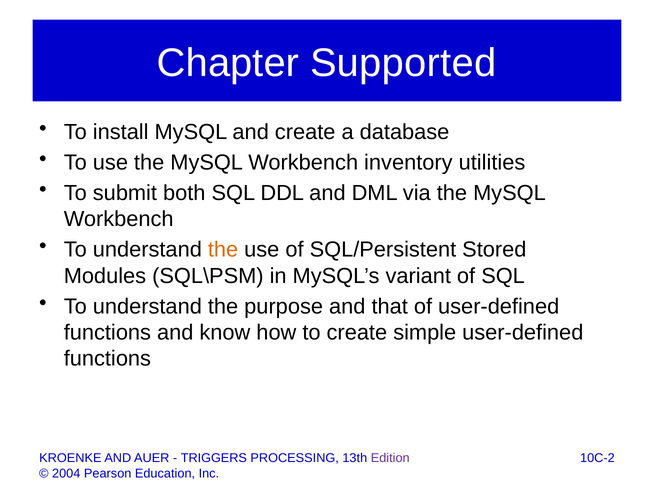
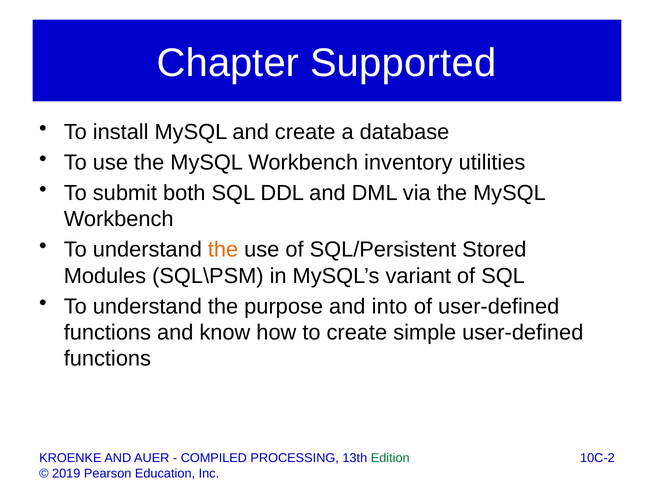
that: that -> into
TRIGGERS: TRIGGERS -> COMPILED
Edition colour: purple -> green
2004: 2004 -> 2019
